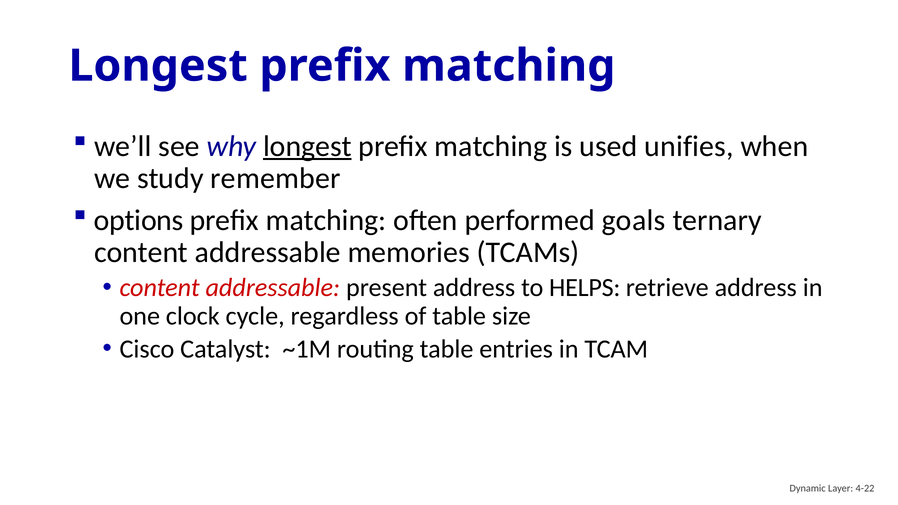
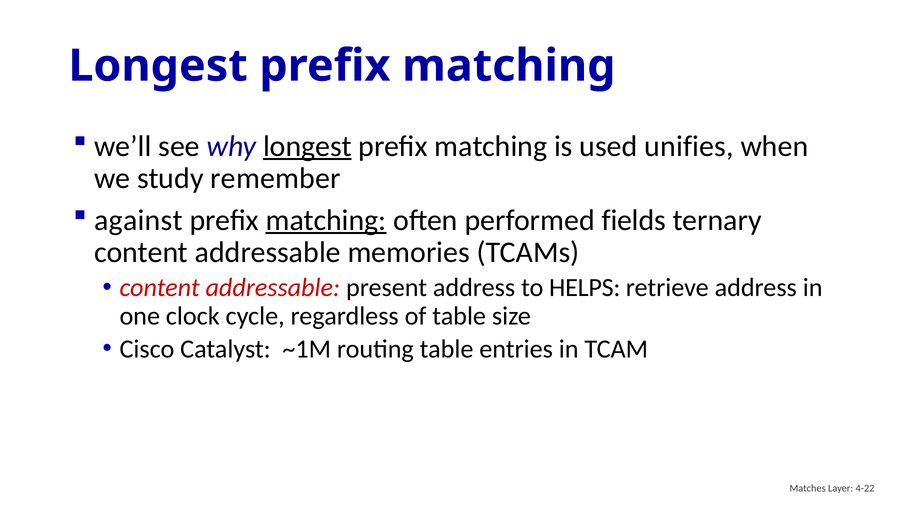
options: options -> against
matching at (326, 220) underline: none -> present
goals: goals -> fields
Dynamic: Dynamic -> Matches
